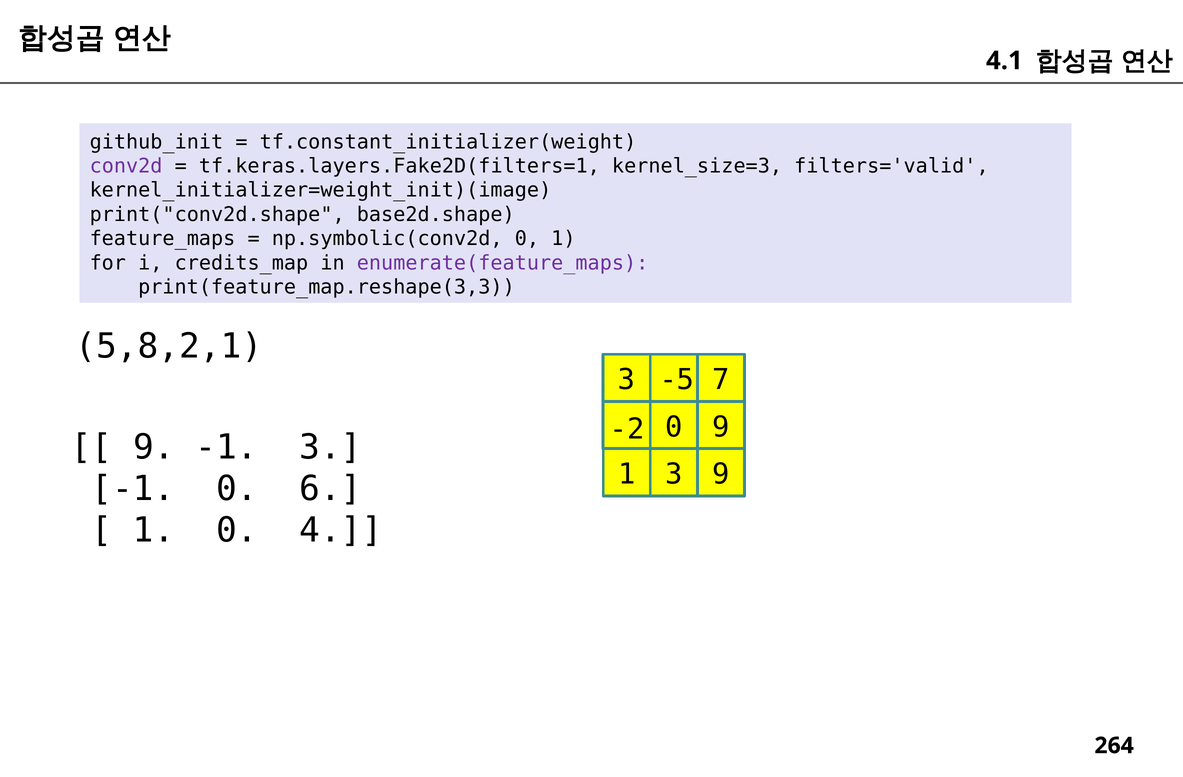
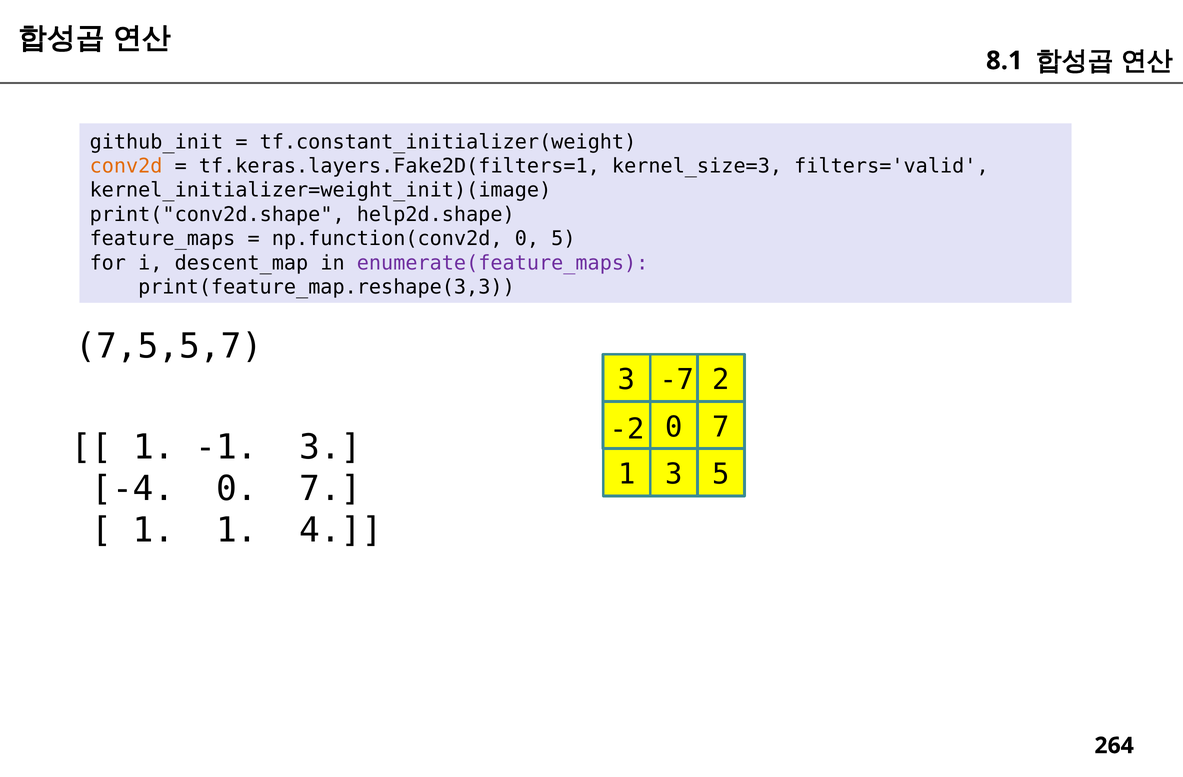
4.1: 4.1 -> 8.1
conv2d colour: purple -> orange
base2d.shape: base2d.shape -> help2d.shape
np.symbolic(conv2d: np.symbolic(conv2d -> np.function(conv2d
0 1: 1 -> 5
credits_map: credits_map -> descent_map
5,8,2,1: 5,8,2,1 -> 7,5,5,7
-5: -5 -> -7
7: 7 -> 2
9 at (721, 427): 9 -> 7
9 at (154, 447): 9 -> 1
3 9: 9 -> 5
-1 at (133, 489): -1 -> -4
6 at (330, 489): 6 -> 7
1 0: 0 -> 1
